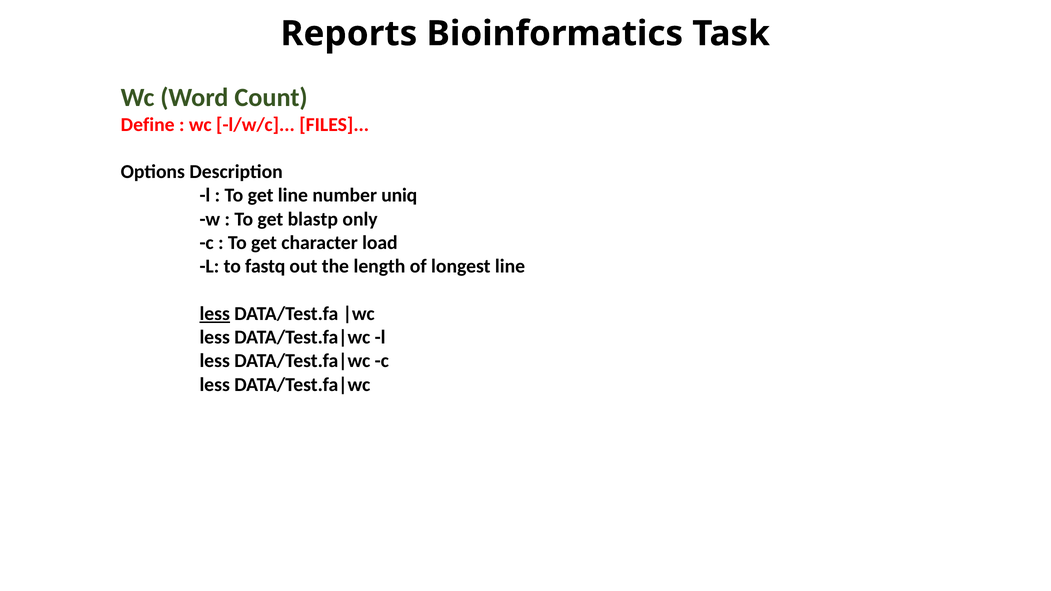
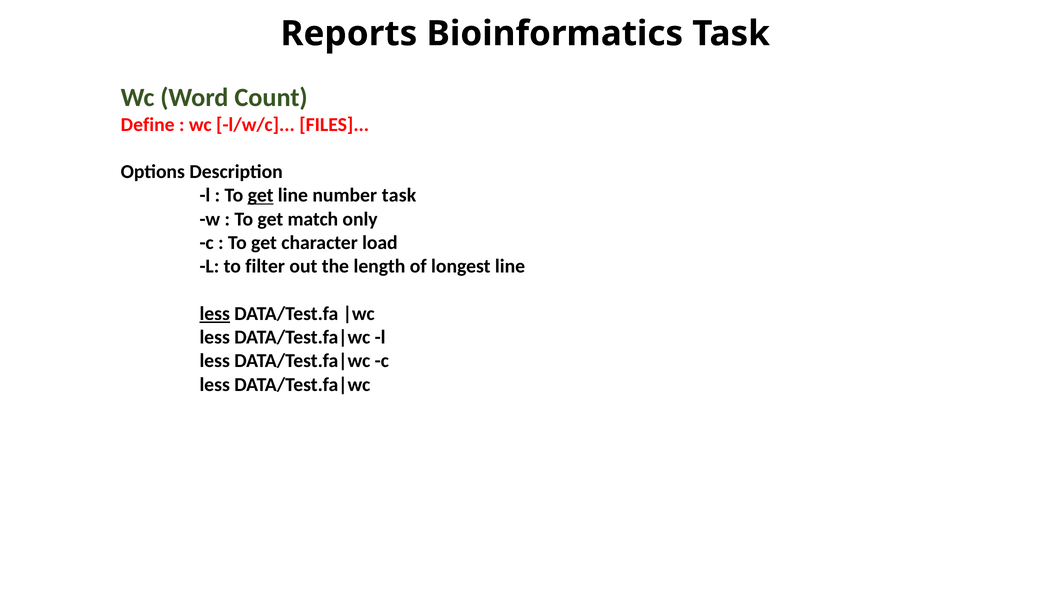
get at (261, 196) underline: none -> present
number uniq: uniq -> task
blastp: blastp -> match
fastq: fastq -> filter
